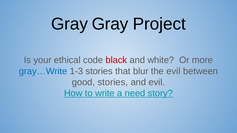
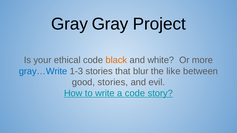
black colour: red -> orange
the evil: evil -> like
a need: need -> code
